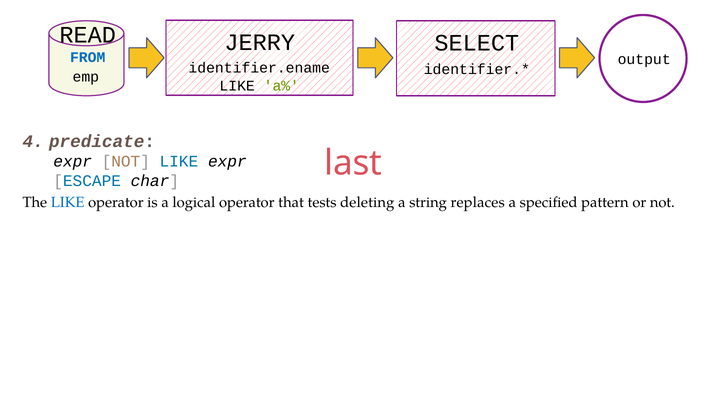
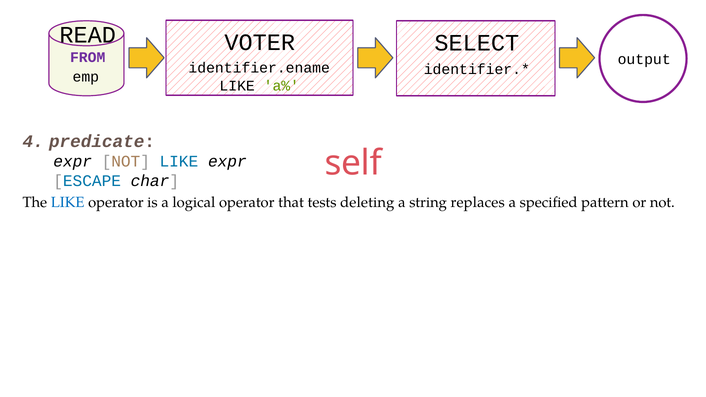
JERRY: JERRY -> VOTER
FROM colour: blue -> purple
last: last -> self
